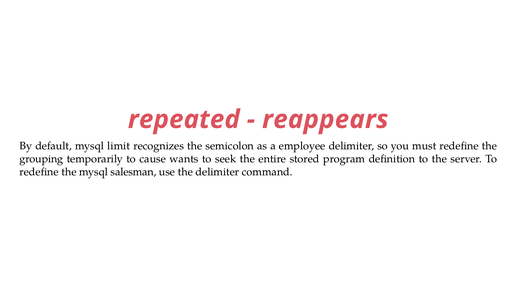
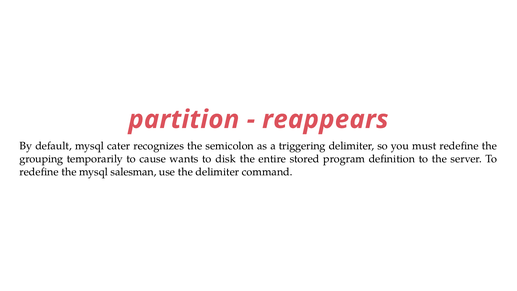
repeated: repeated -> partition
limit: limit -> cater
employee: employee -> triggering
seek: seek -> disk
